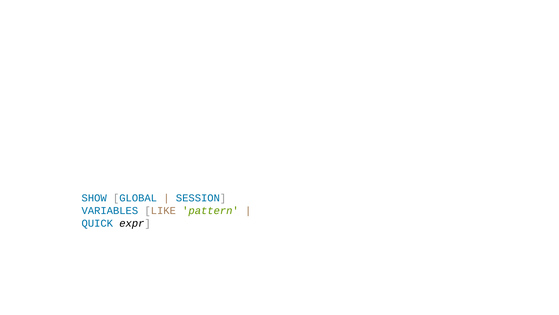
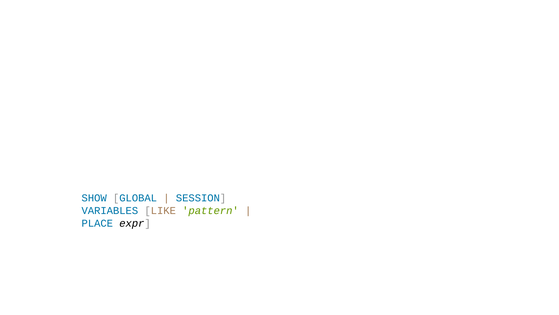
QUICK: QUICK -> PLACE
